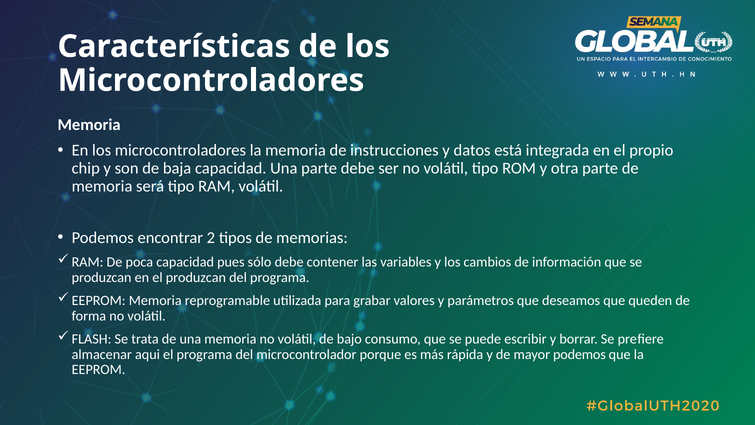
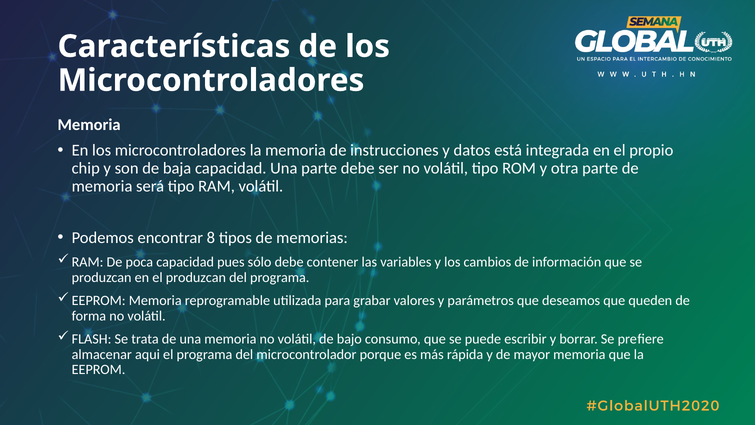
2: 2 -> 8
mayor podemos: podemos -> memoria
